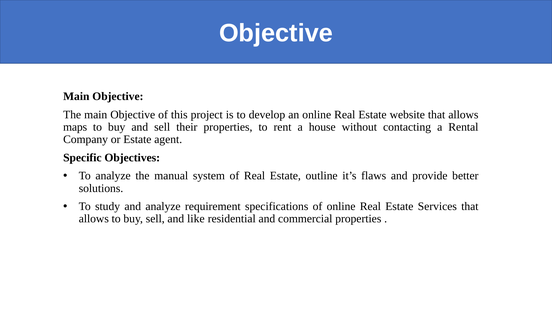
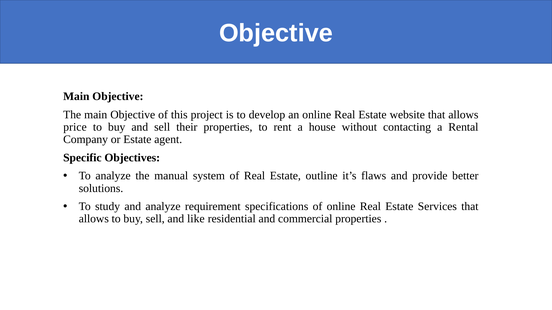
maps: maps -> price
